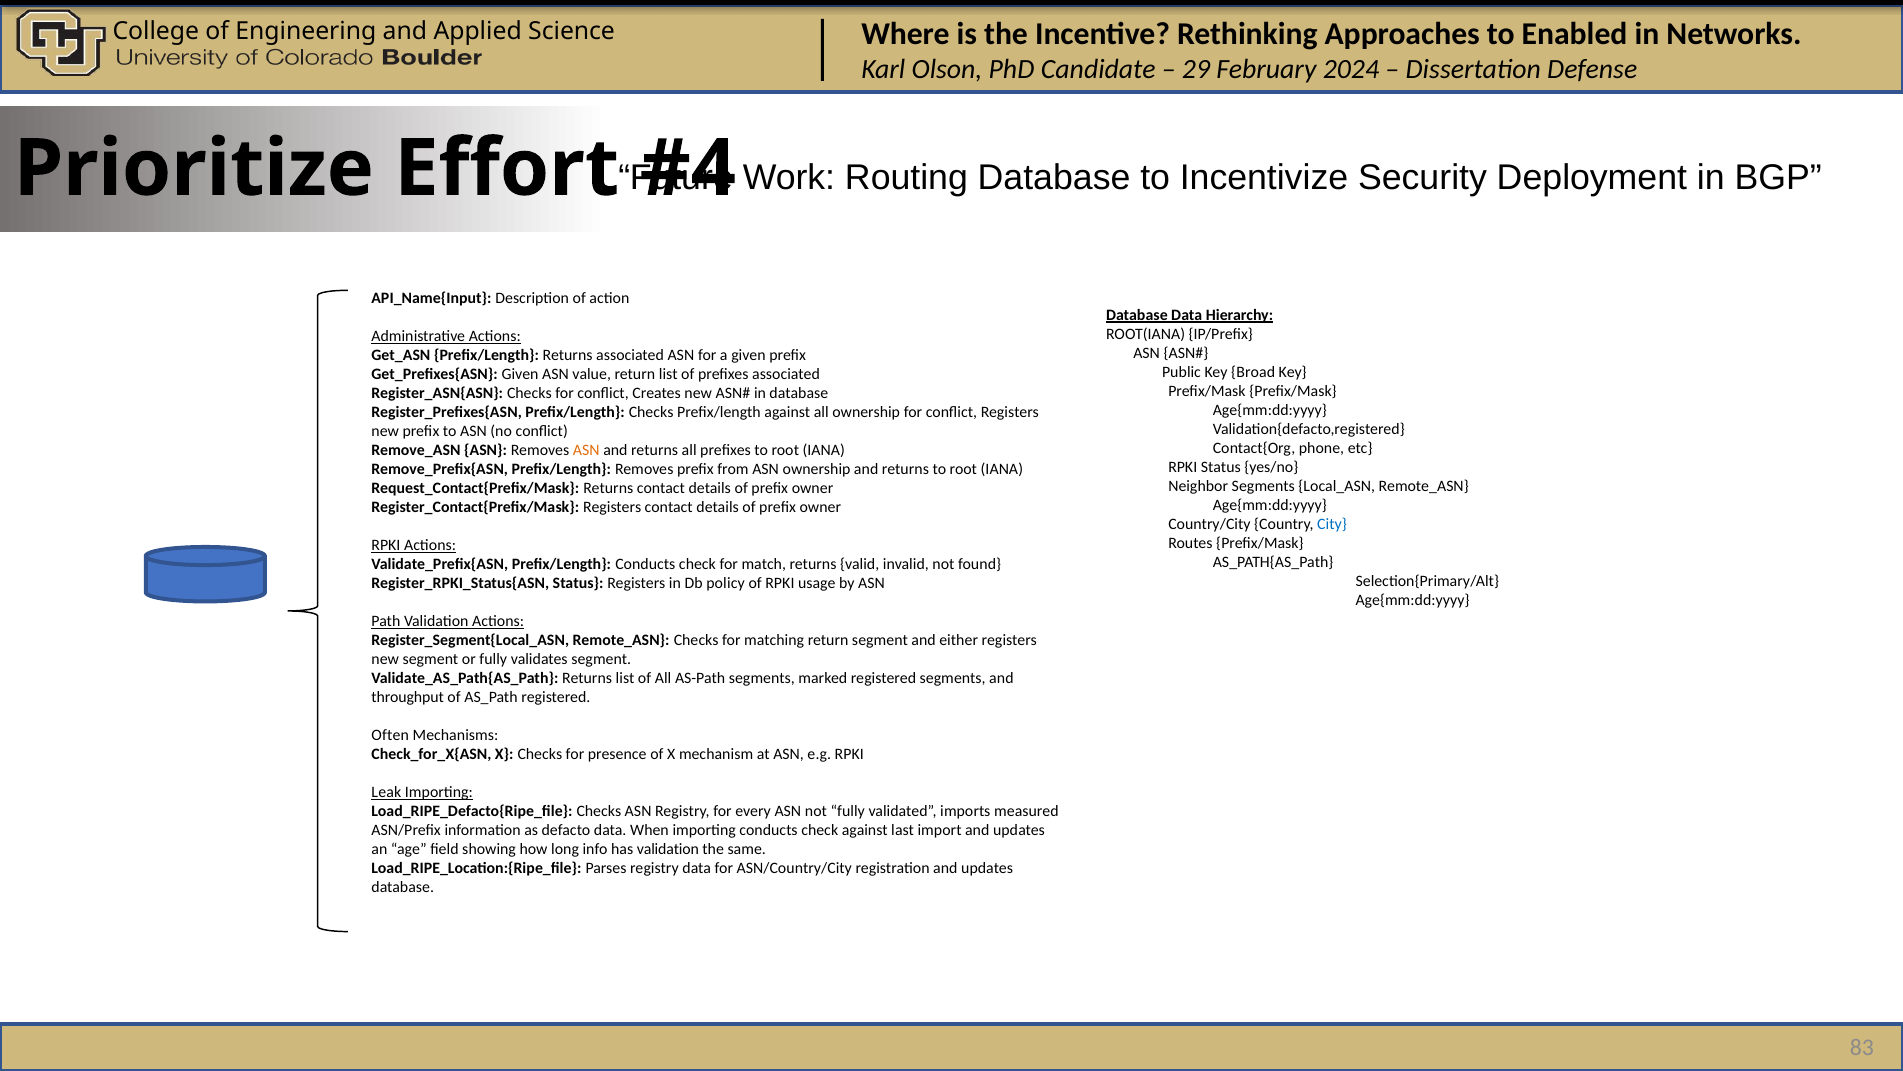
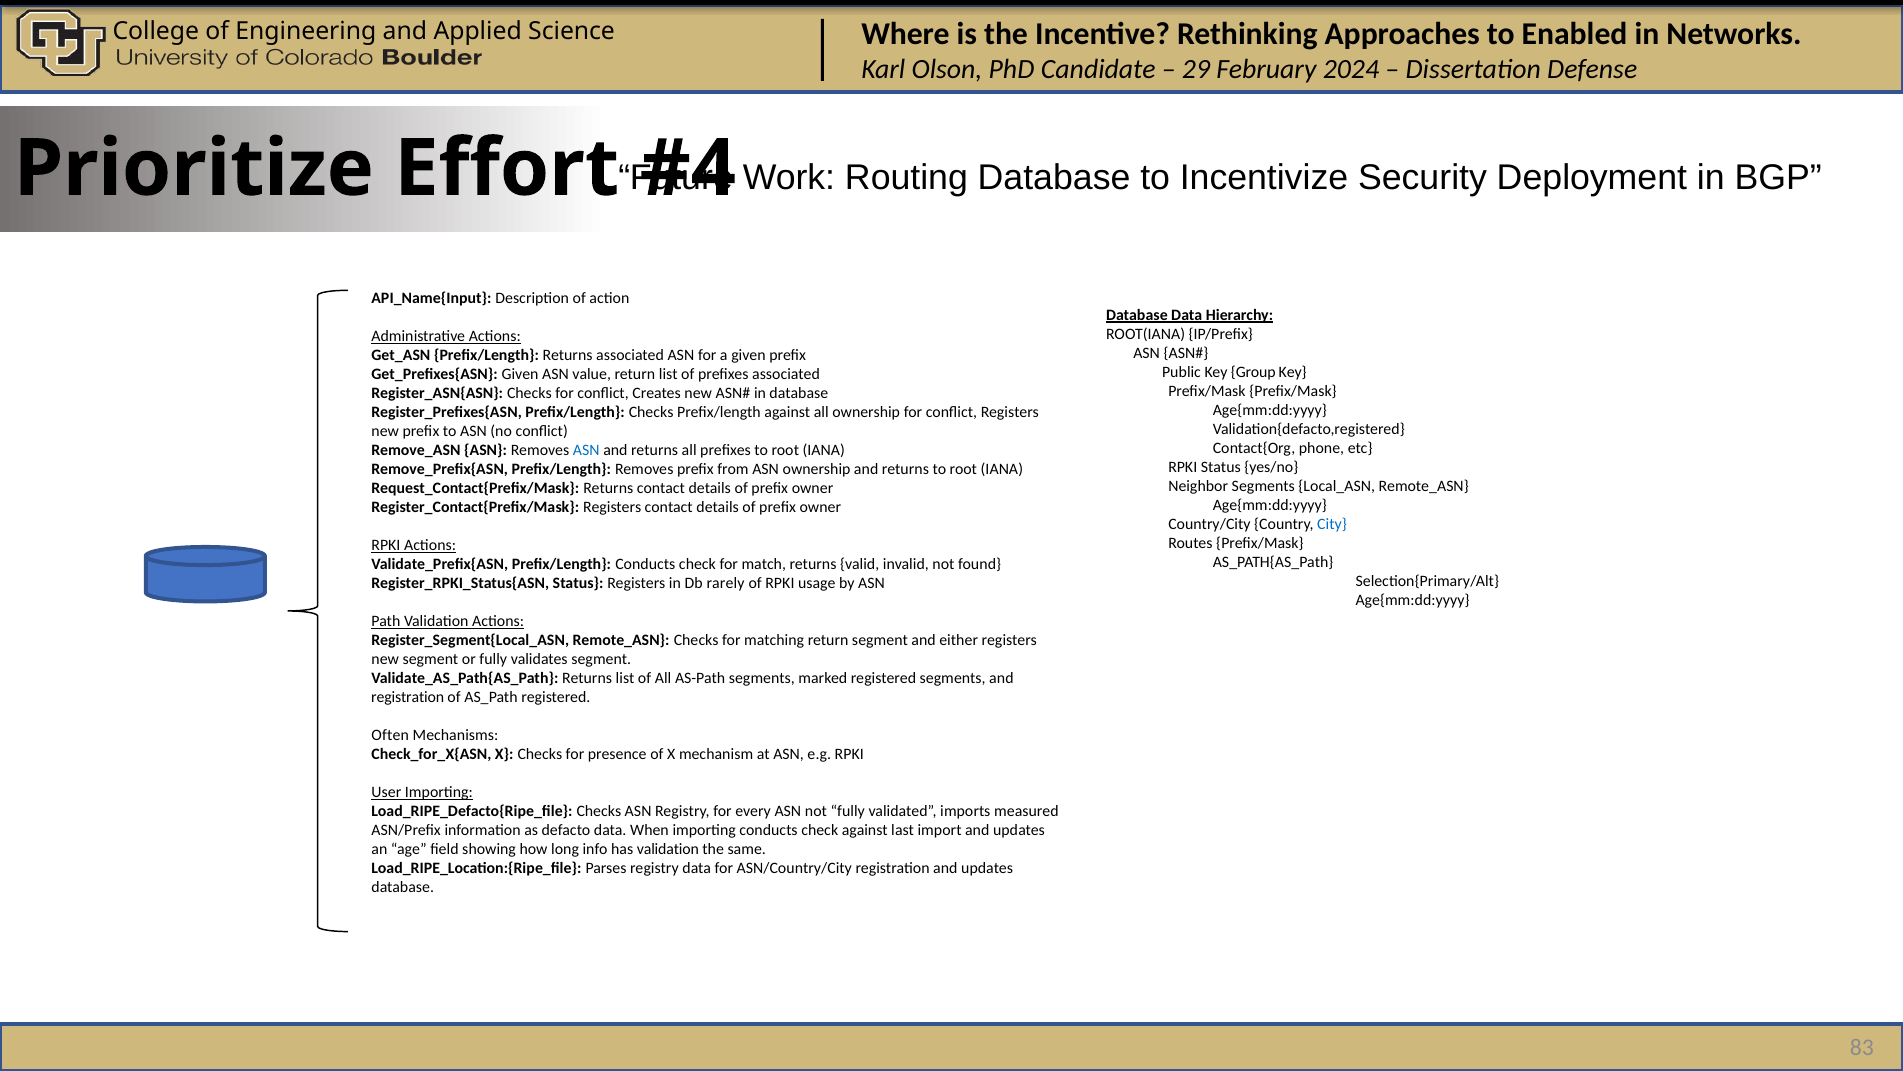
Broad: Broad -> Group
ASN at (586, 450) colour: orange -> blue
policy: policy -> rarely
throughput at (408, 697): throughput -> registration
Leak: Leak -> User
